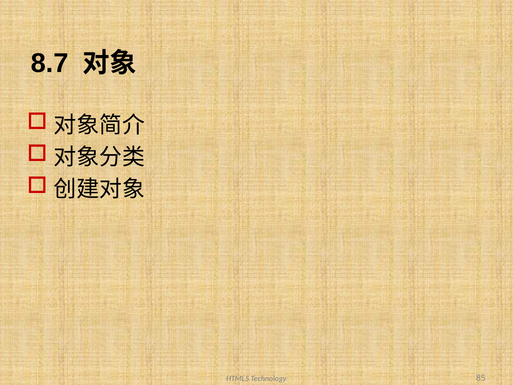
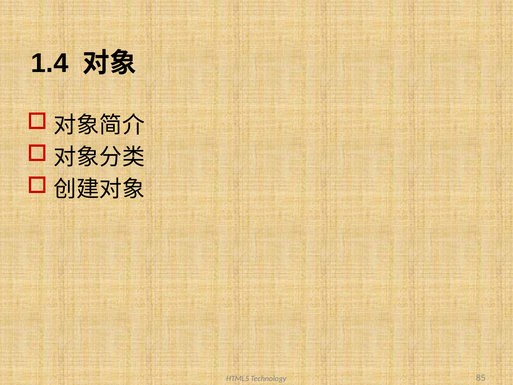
8.7: 8.7 -> 1.4
